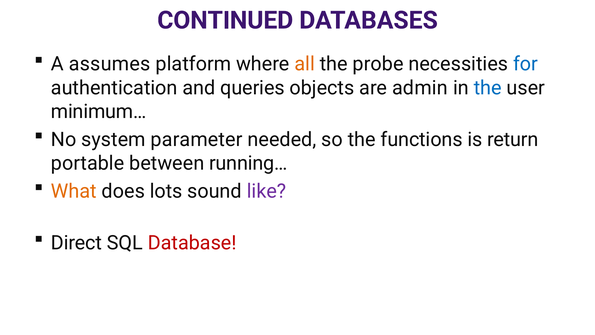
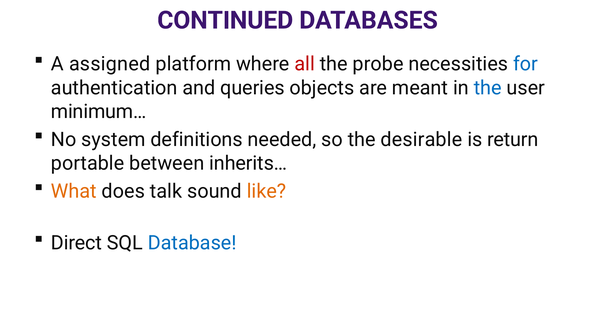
assumes: assumes -> assigned
all colour: orange -> red
admin: admin -> meant
parameter: parameter -> definitions
functions: functions -> desirable
running…: running… -> inherits…
lots: lots -> talk
like colour: purple -> orange
Database colour: red -> blue
